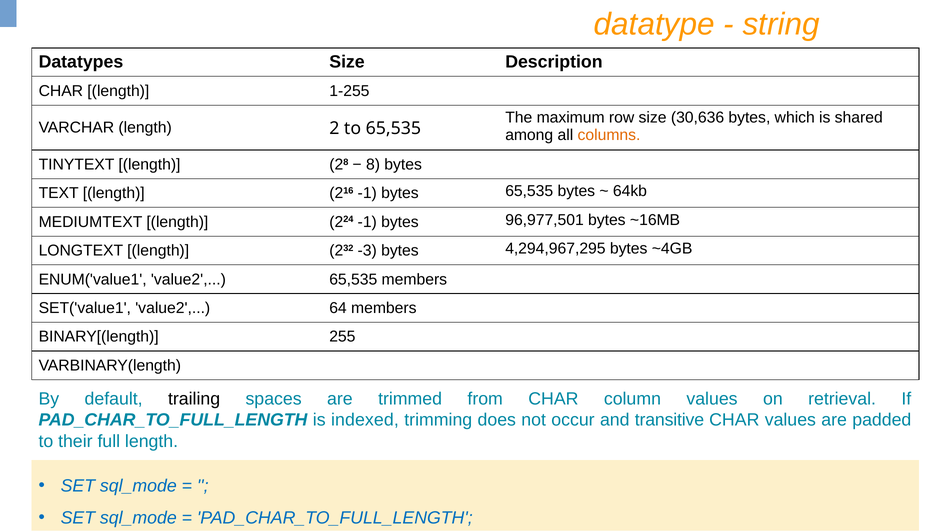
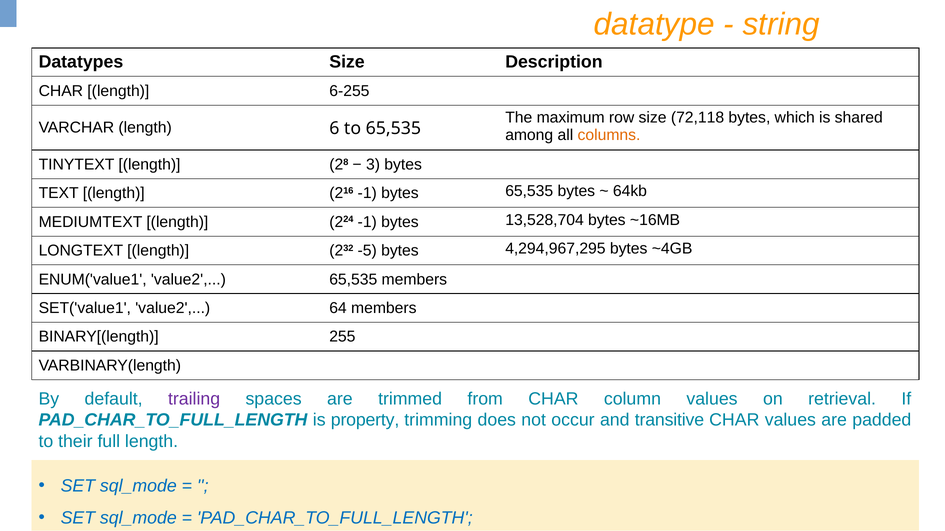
1-255: 1-255 -> 6-255
30,636: 30,636 -> 72,118
2: 2 -> 6
8: 8 -> 3
96,977,501: 96,977,501 -> 13,528,704
-3: -3 -> -5
trailing colour: black -> purple
indexed: indexed -> property
